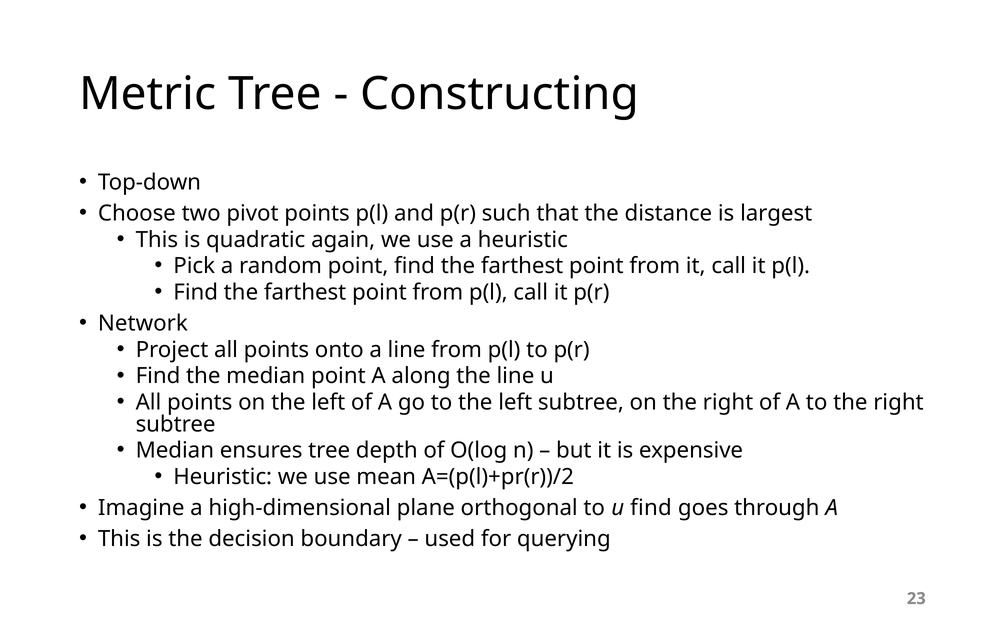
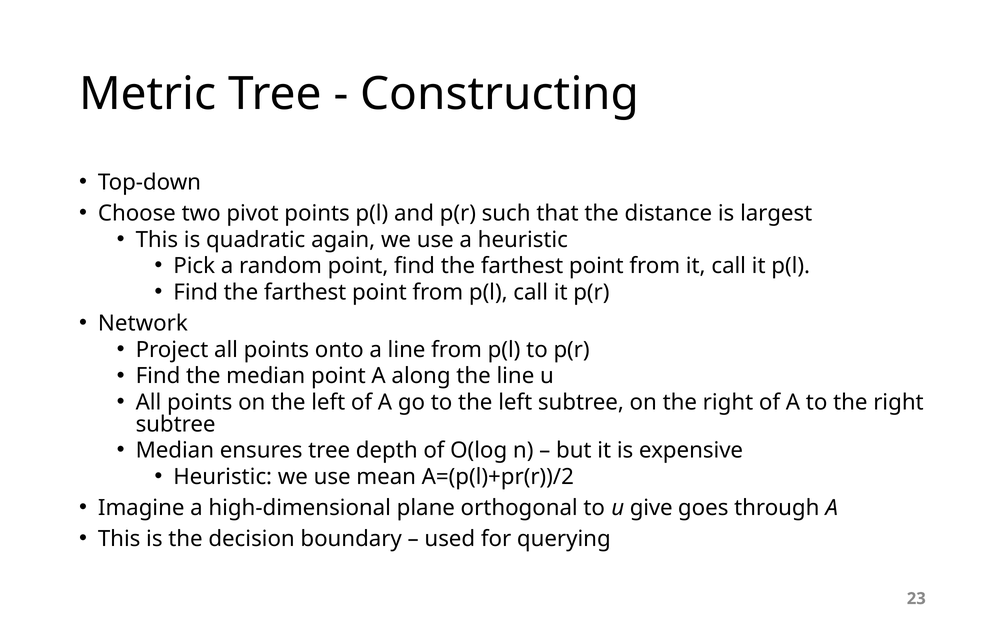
u find: find -> give
